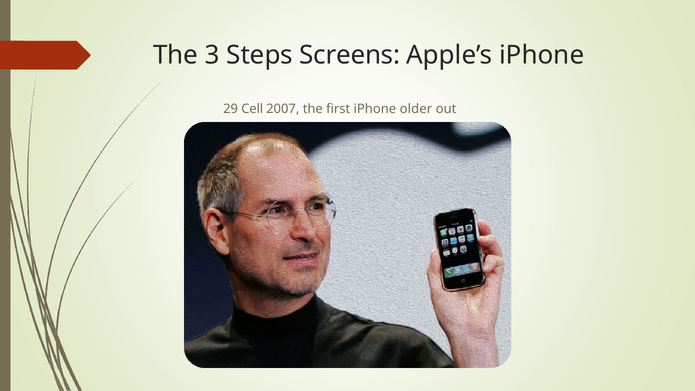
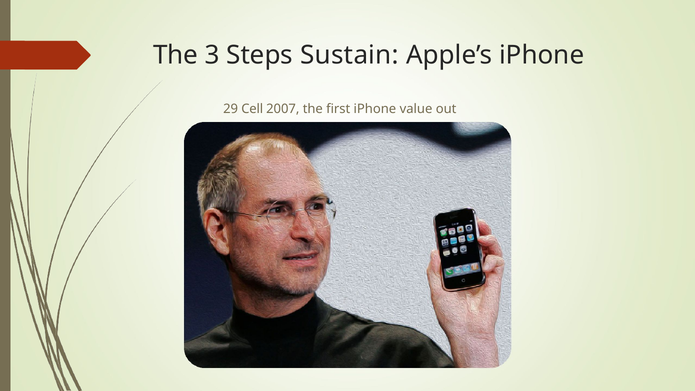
Screens: Screens -> Sustain
older: older -> value
